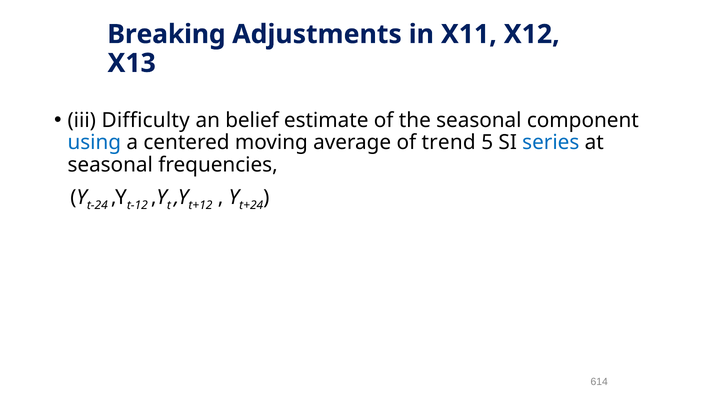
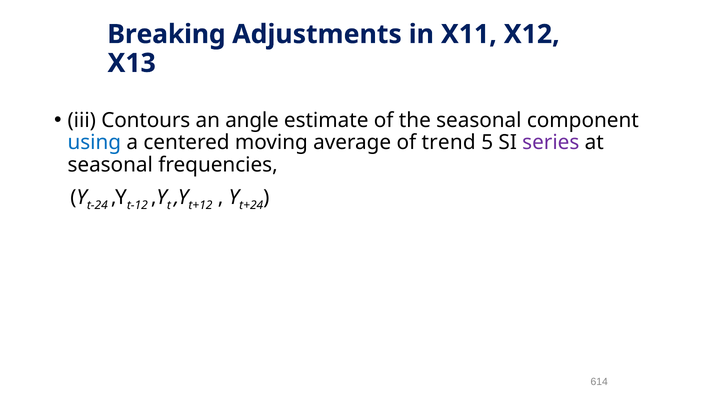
Difficulty: Difficulty -> Contours
belief: belief -> angle
series colour: blue -> purple
